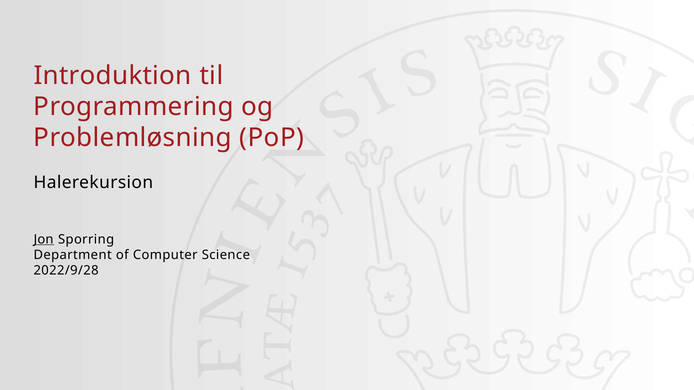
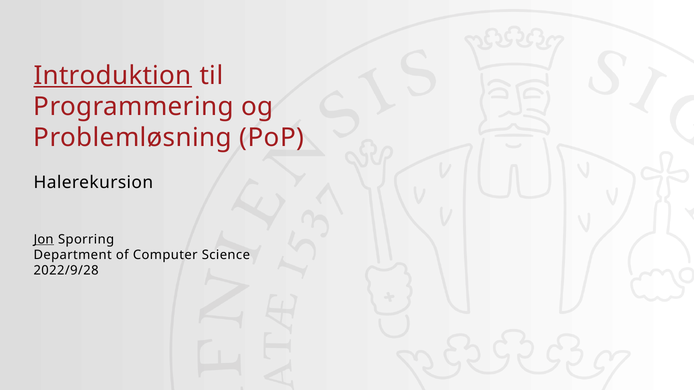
Introduktion underline: none -> present
